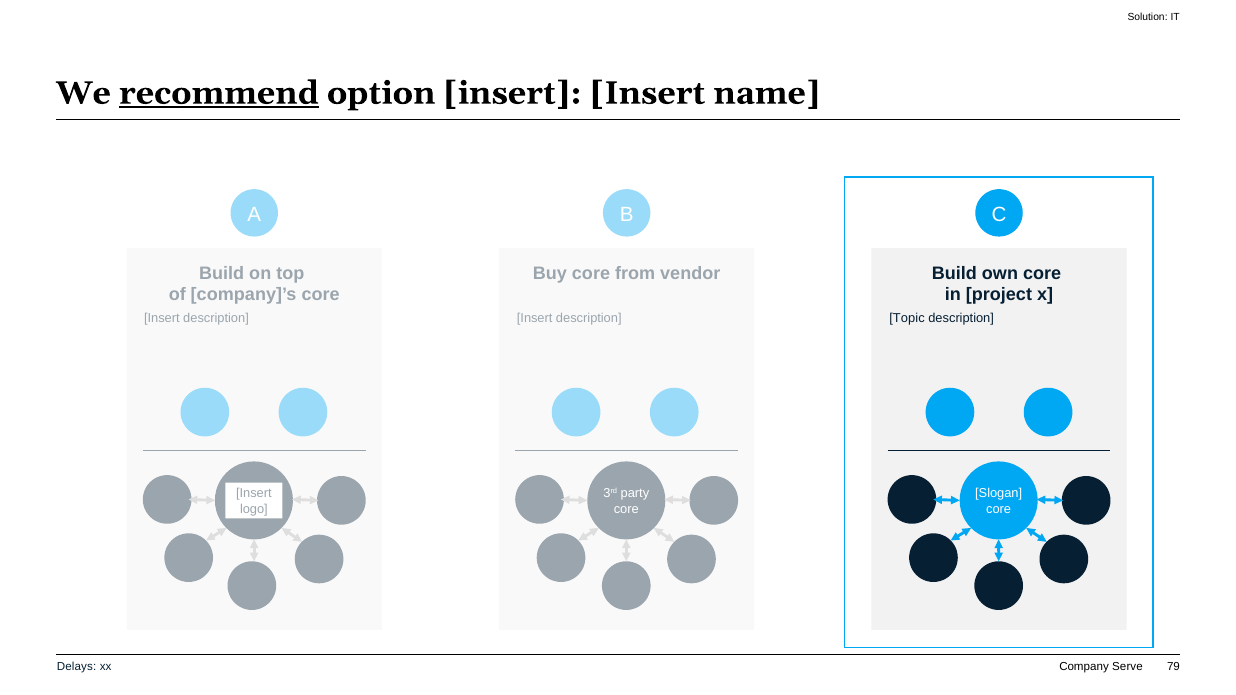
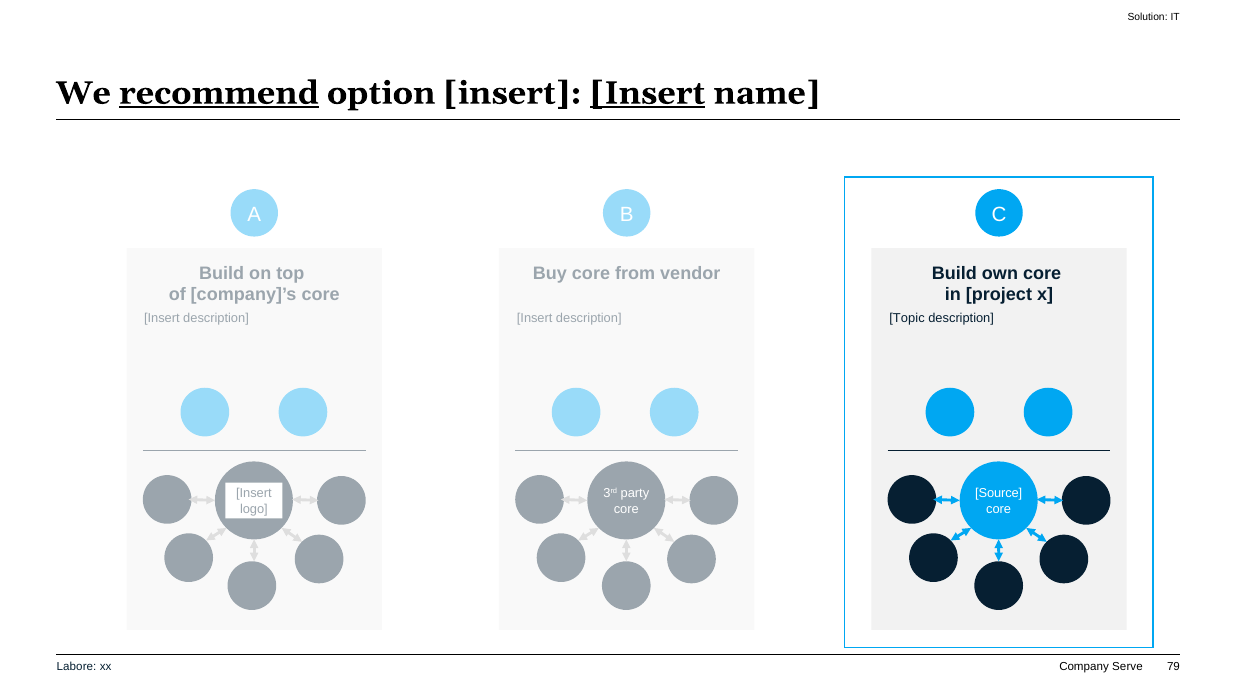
Insert at (648, 93) underline: none -> present
Slogan: Slogan -> Source
Delays: Delays -> Labore
